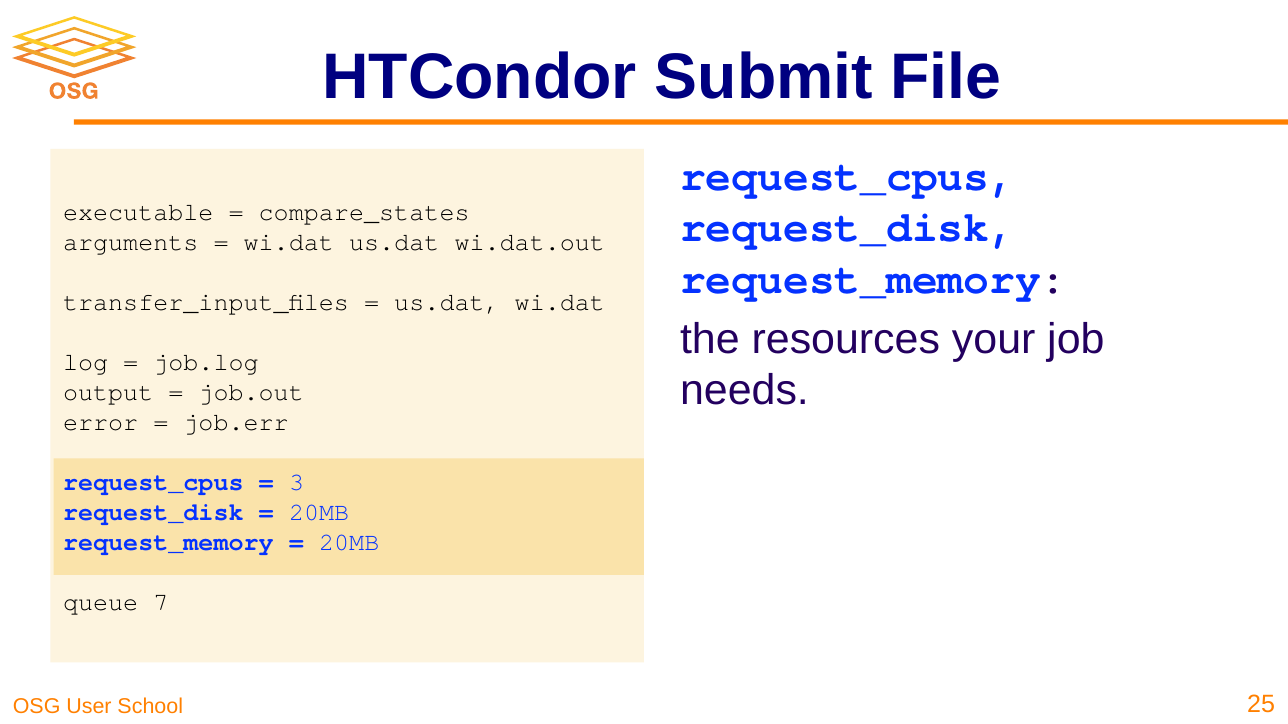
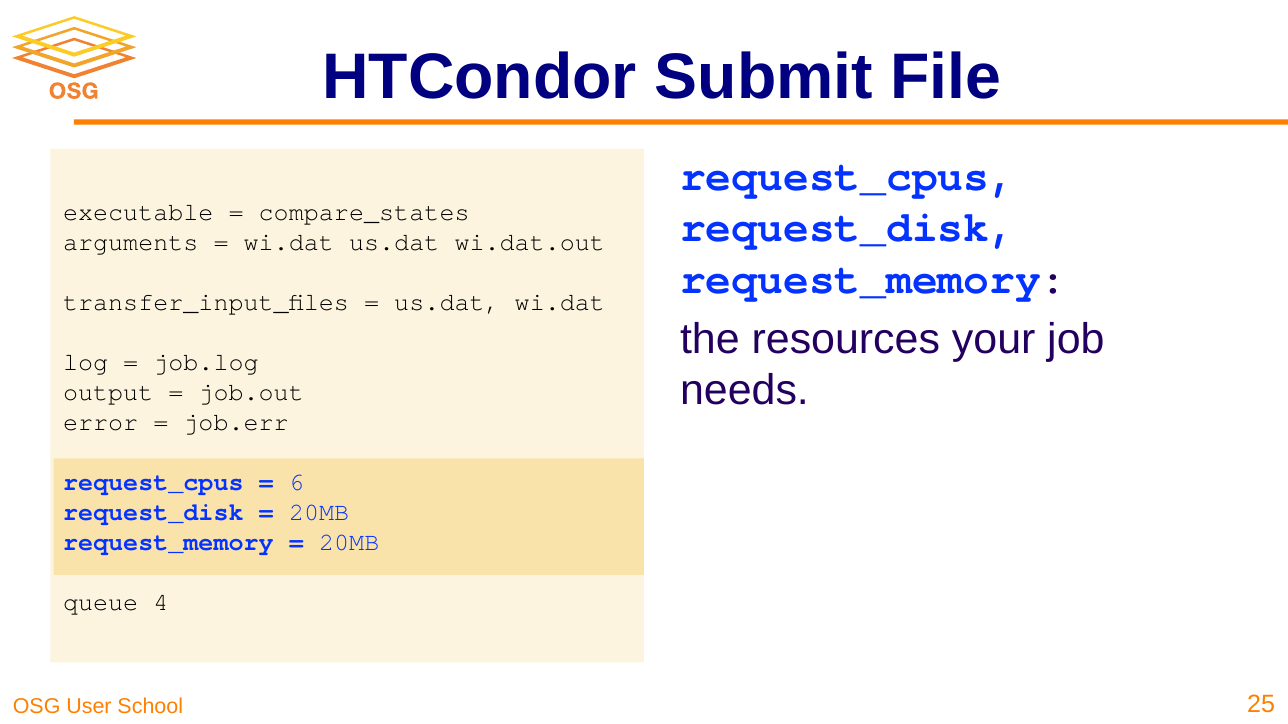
3: 3 -> 6
7: 7 -> 4
